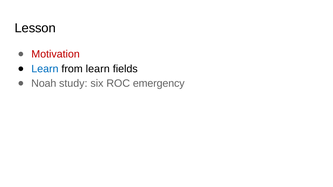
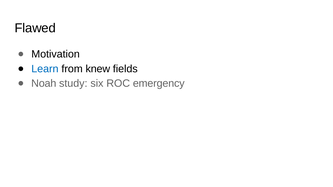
Lesson: Lesson -> Flawed
Motivation colour: red -> black
from learn: learn -> knew
